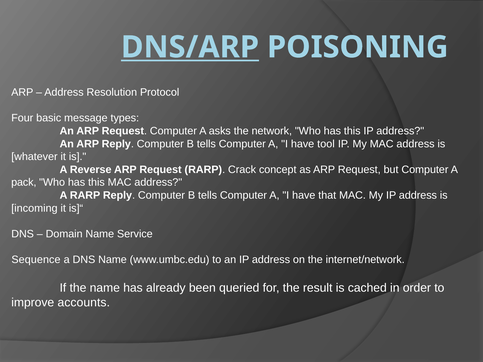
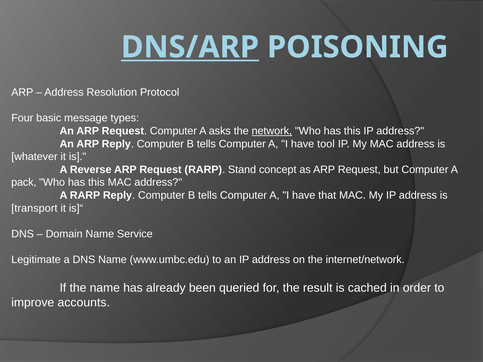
network underline: none -> present
Crack: Crack -> Stand
incoming: incoming -> transport
Sequence: Sequence -> Legitimate
